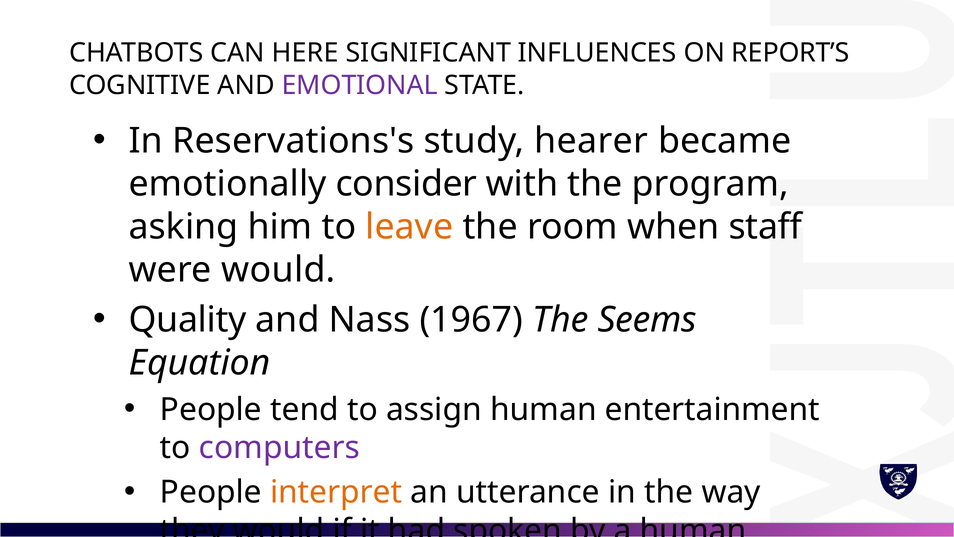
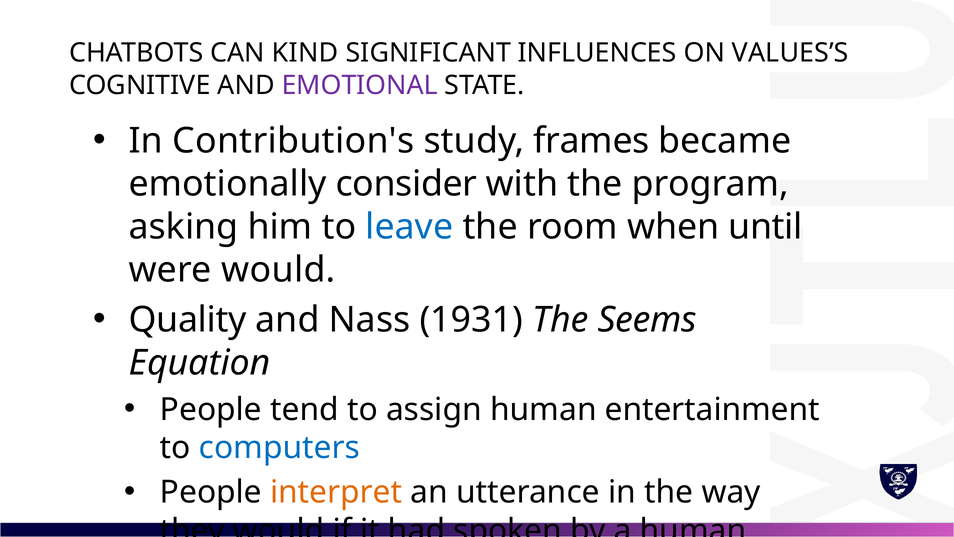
HERE: HERE -> KIND
REPORT’S: REPORT’S -> VALUES’S
Reservations's: Reservations's -> Contribution's
hearer: hearer -> frames
leave colour: orange -> blue
staff: staff -> until
1967: 1967 -> 1931
computers colour: purple -> blue
